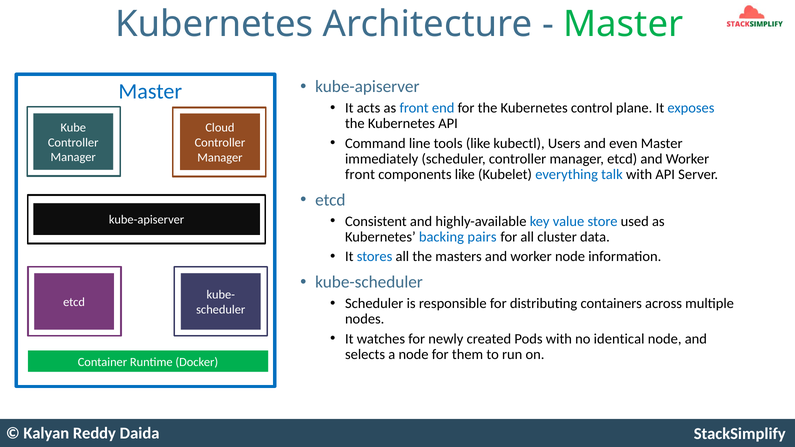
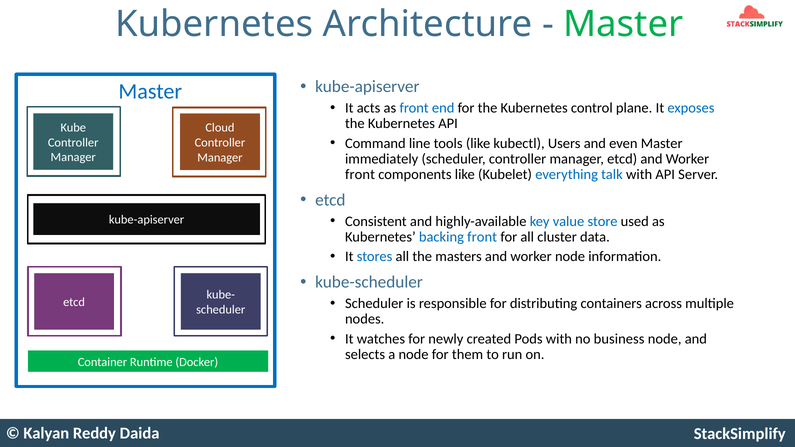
backing pairs: pairs -> front
identical: identical -> business
